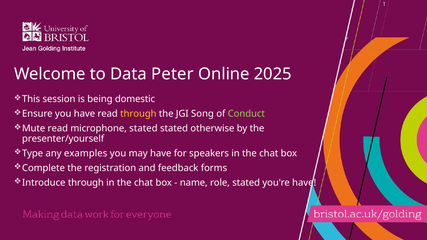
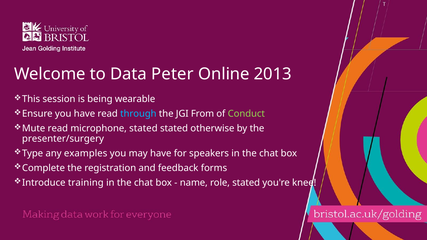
2025: 2025 -> 2013
domestic: domestic -> wearable
through at (138, 114) colour: yellow -> light blue
Song: Song -> From
presenter/yourself: presenter/yourself -> presenter/surgery
Introduce through: through -> training
you're have: have -> knee
